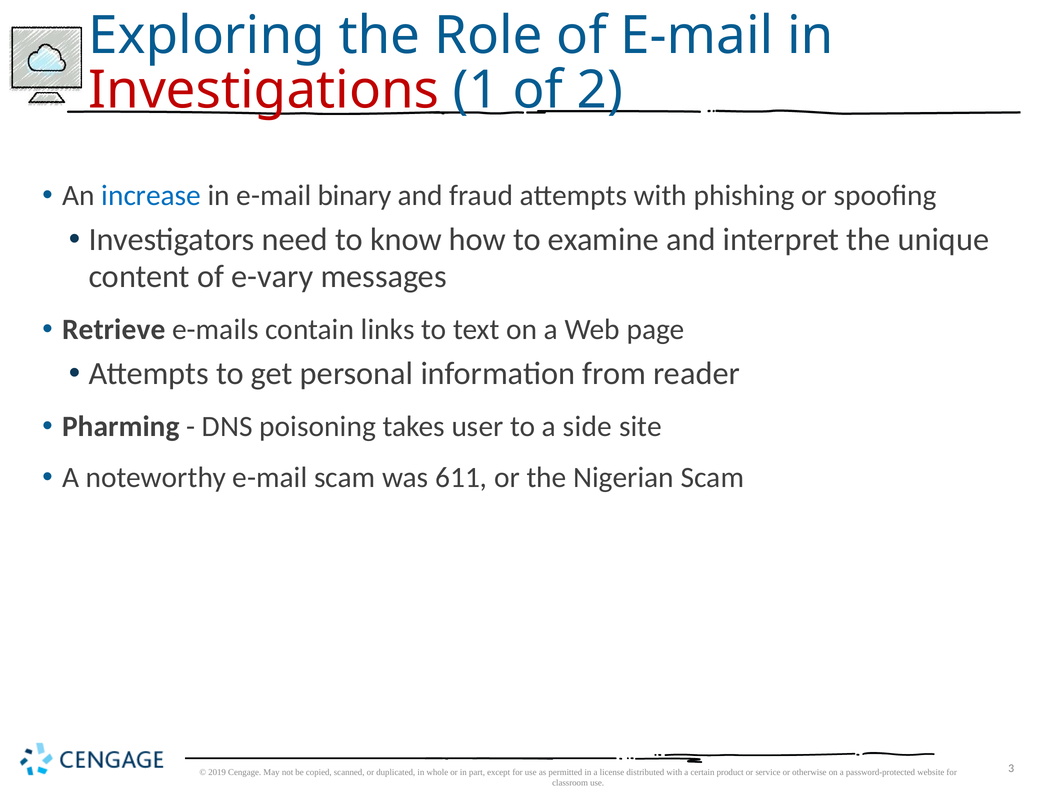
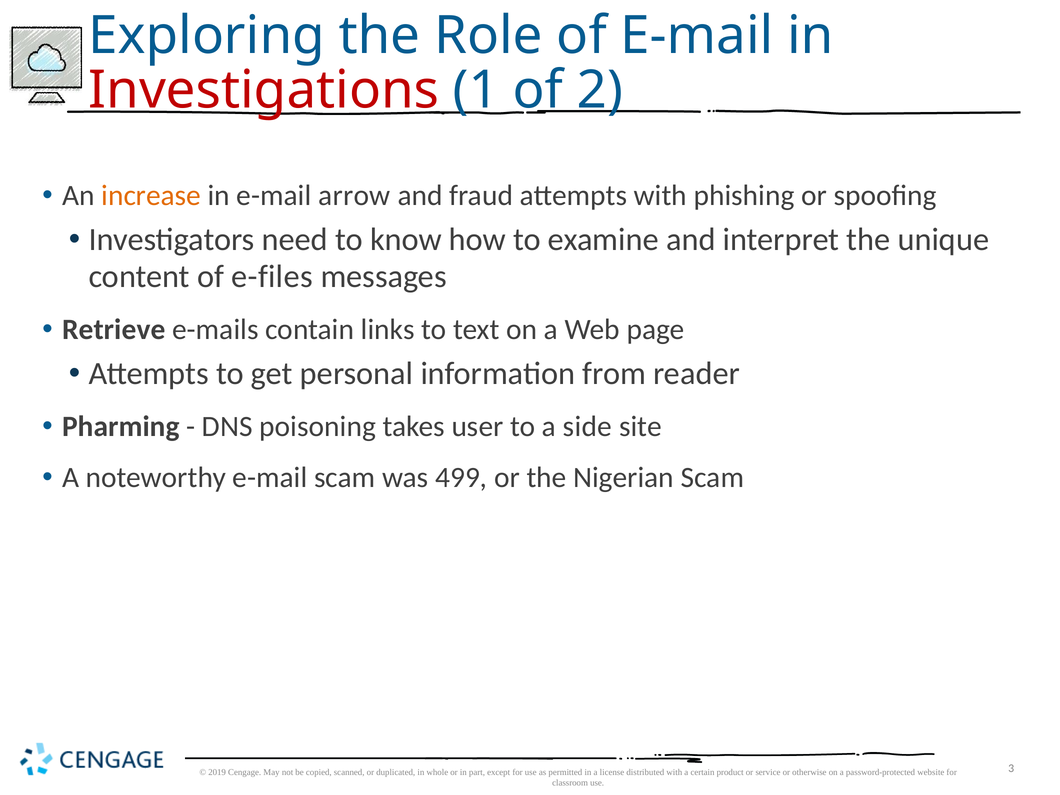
increase colour: blue -> orange
binary: binary -> arrow
e-vary: e-vary -> e-files
611: 611 -> 499
